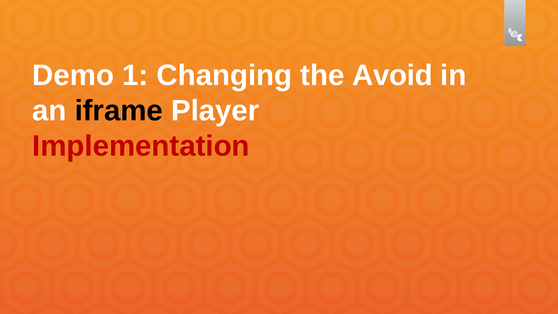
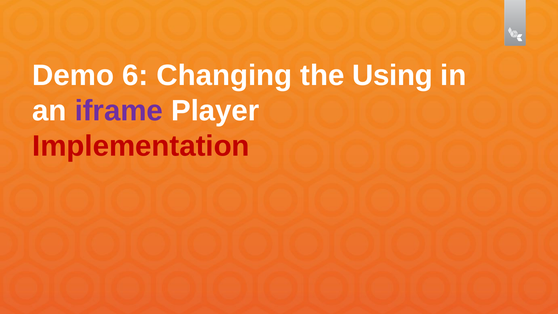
1: 1 -> 6
Avoid: Avoid -> Using
iframe colour: black -> purple
